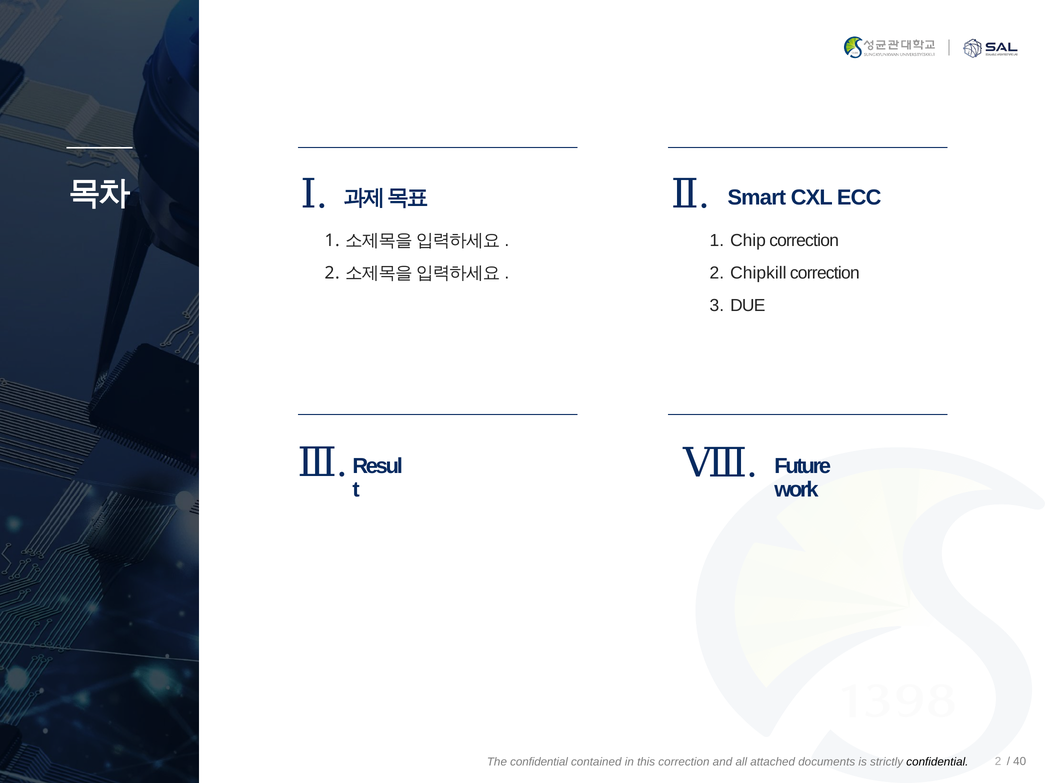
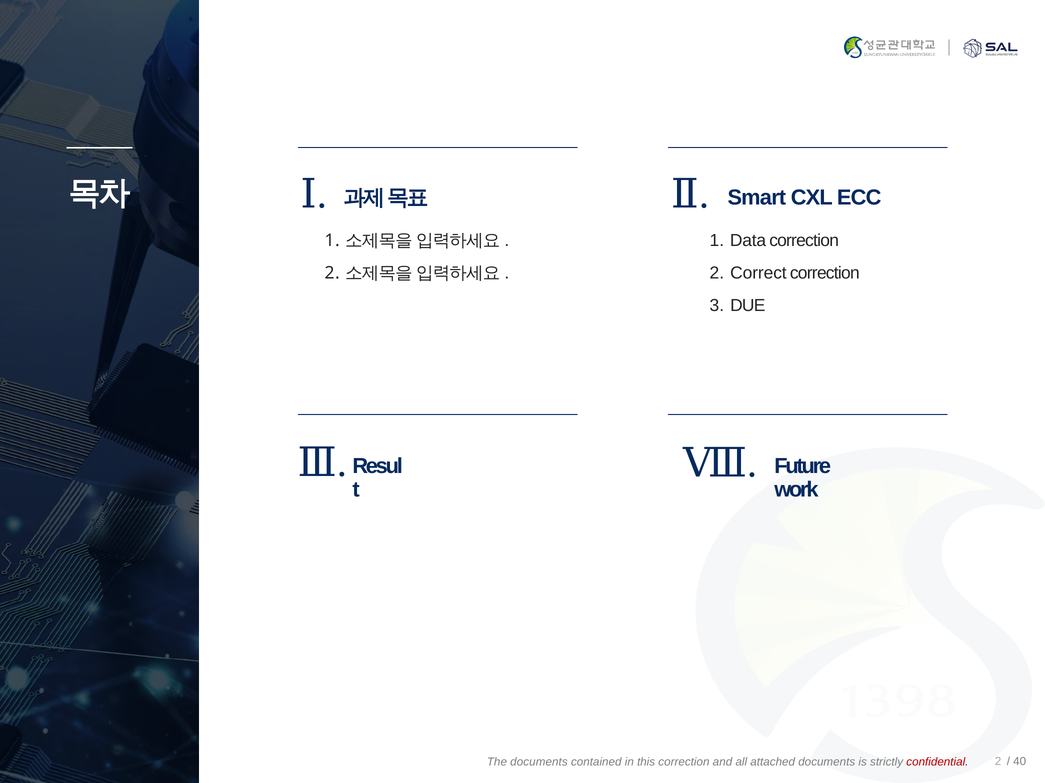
Chip: Chip -> Data
Chipkill: Chipkill -> Correct
The confidential: confidential -> documents
confidential at (937, 763) colour: black -> red
